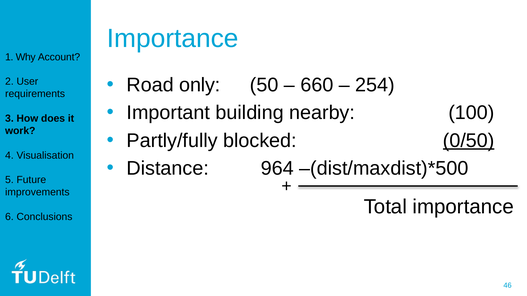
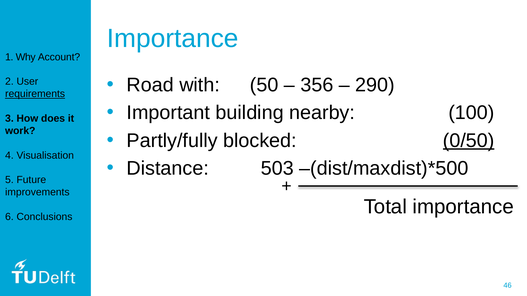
only: only -> with
660: 660 -> 356
254: 254 -> 290
requirements underline: none -> present
964: 964 -> 503
